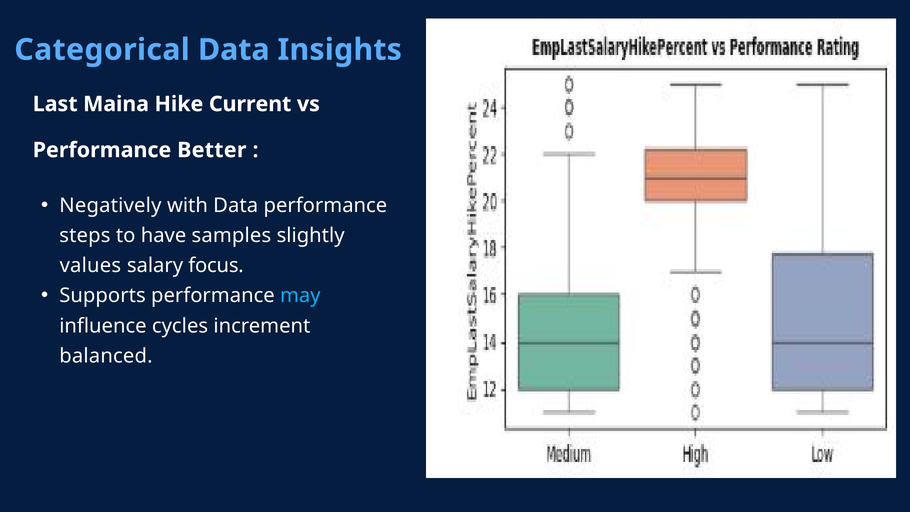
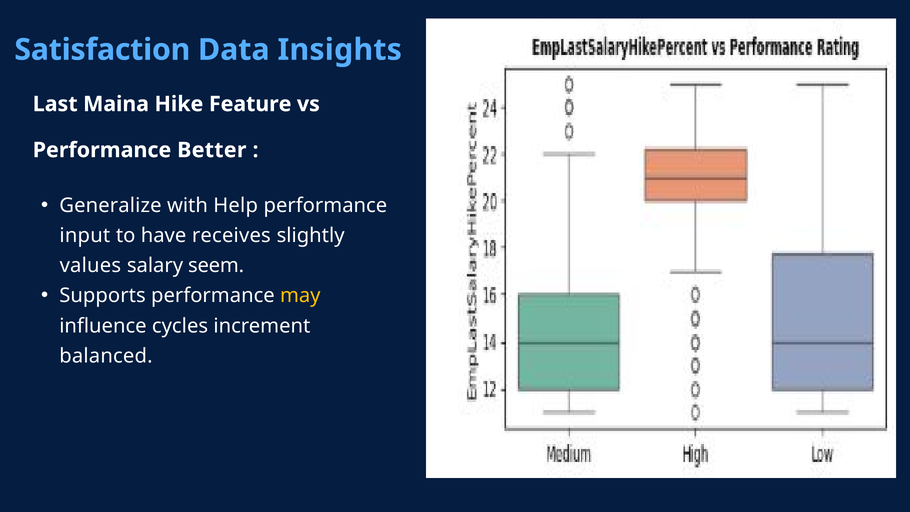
Categorical: Categorical -> Satisfaction
Current: Current -> Feature
Negatively: Negatively -> Generalize
with Data: Data -> Help
steps: steps -> input
samples: samples -> receives
focus: focus -> seem
may colour: light blue -> yellow
